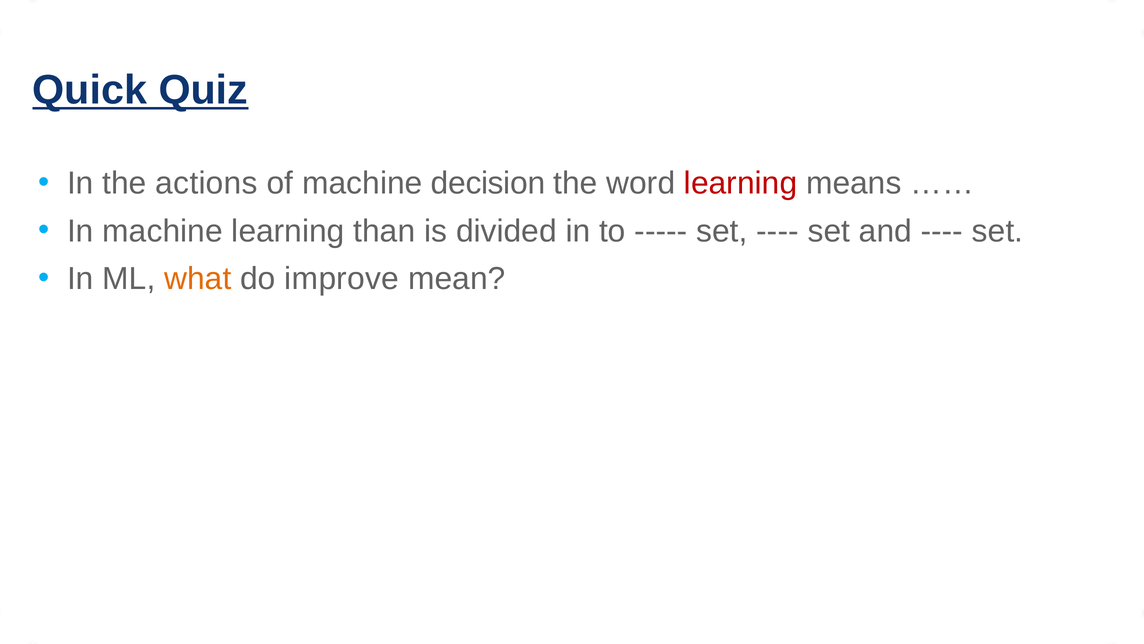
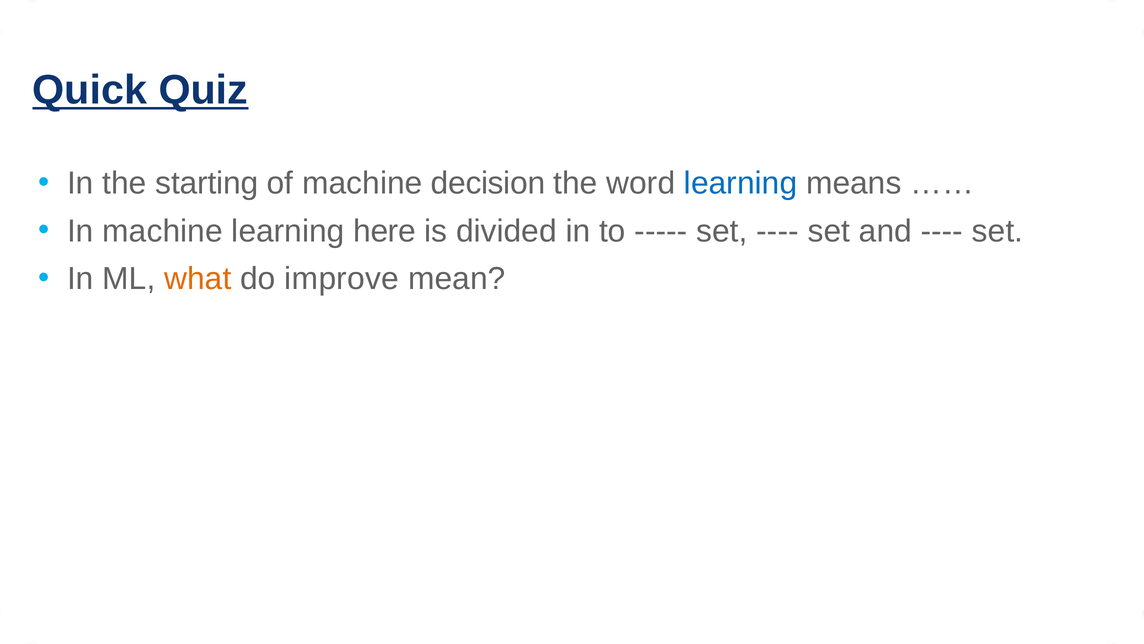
actions: actions -> starting
learning at (741, 183) colour: red -> blue
than: than -> here
